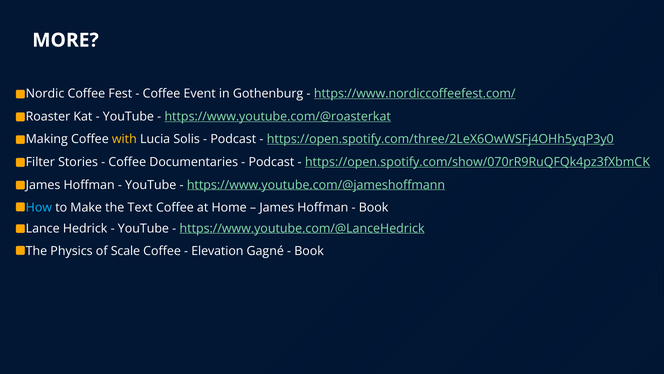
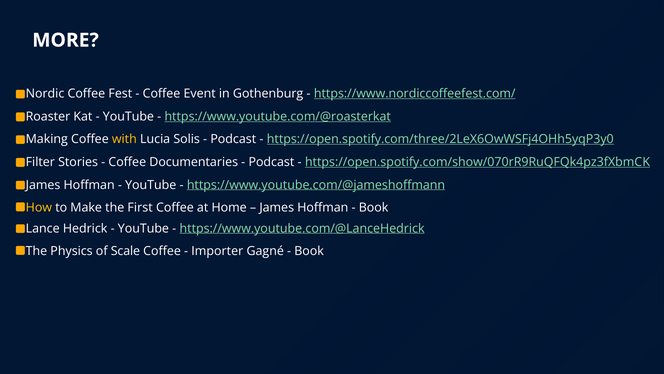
How colour: light blue -> yellow
Text: Text -> First
Elevation: Elevation -> Importer
